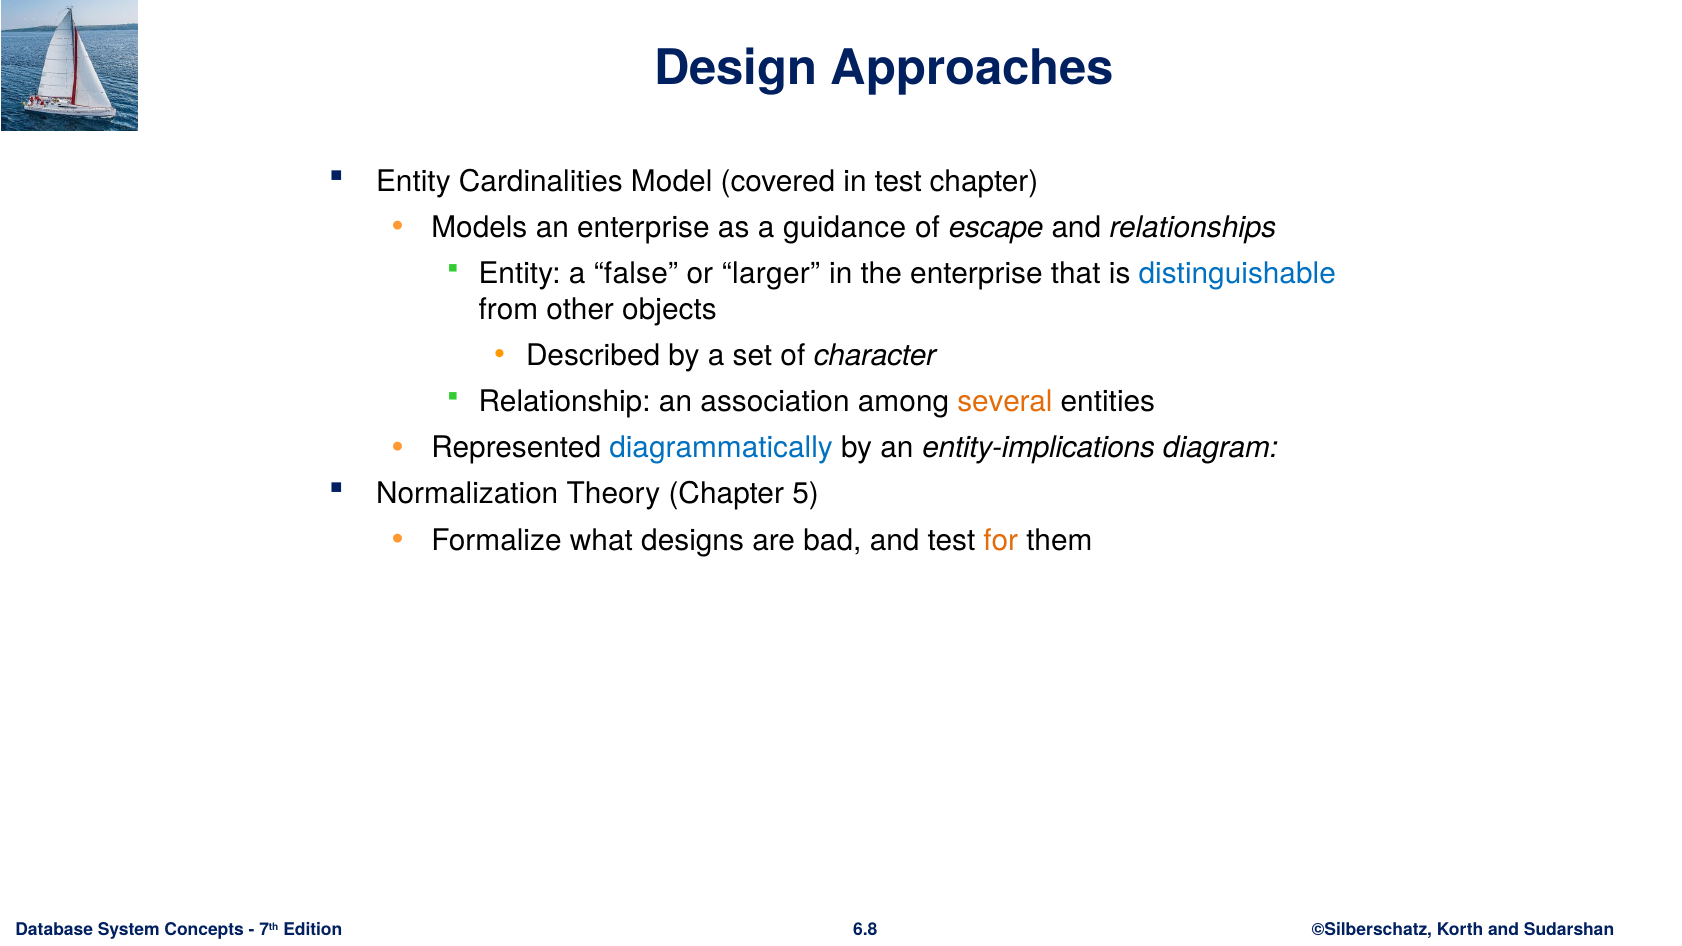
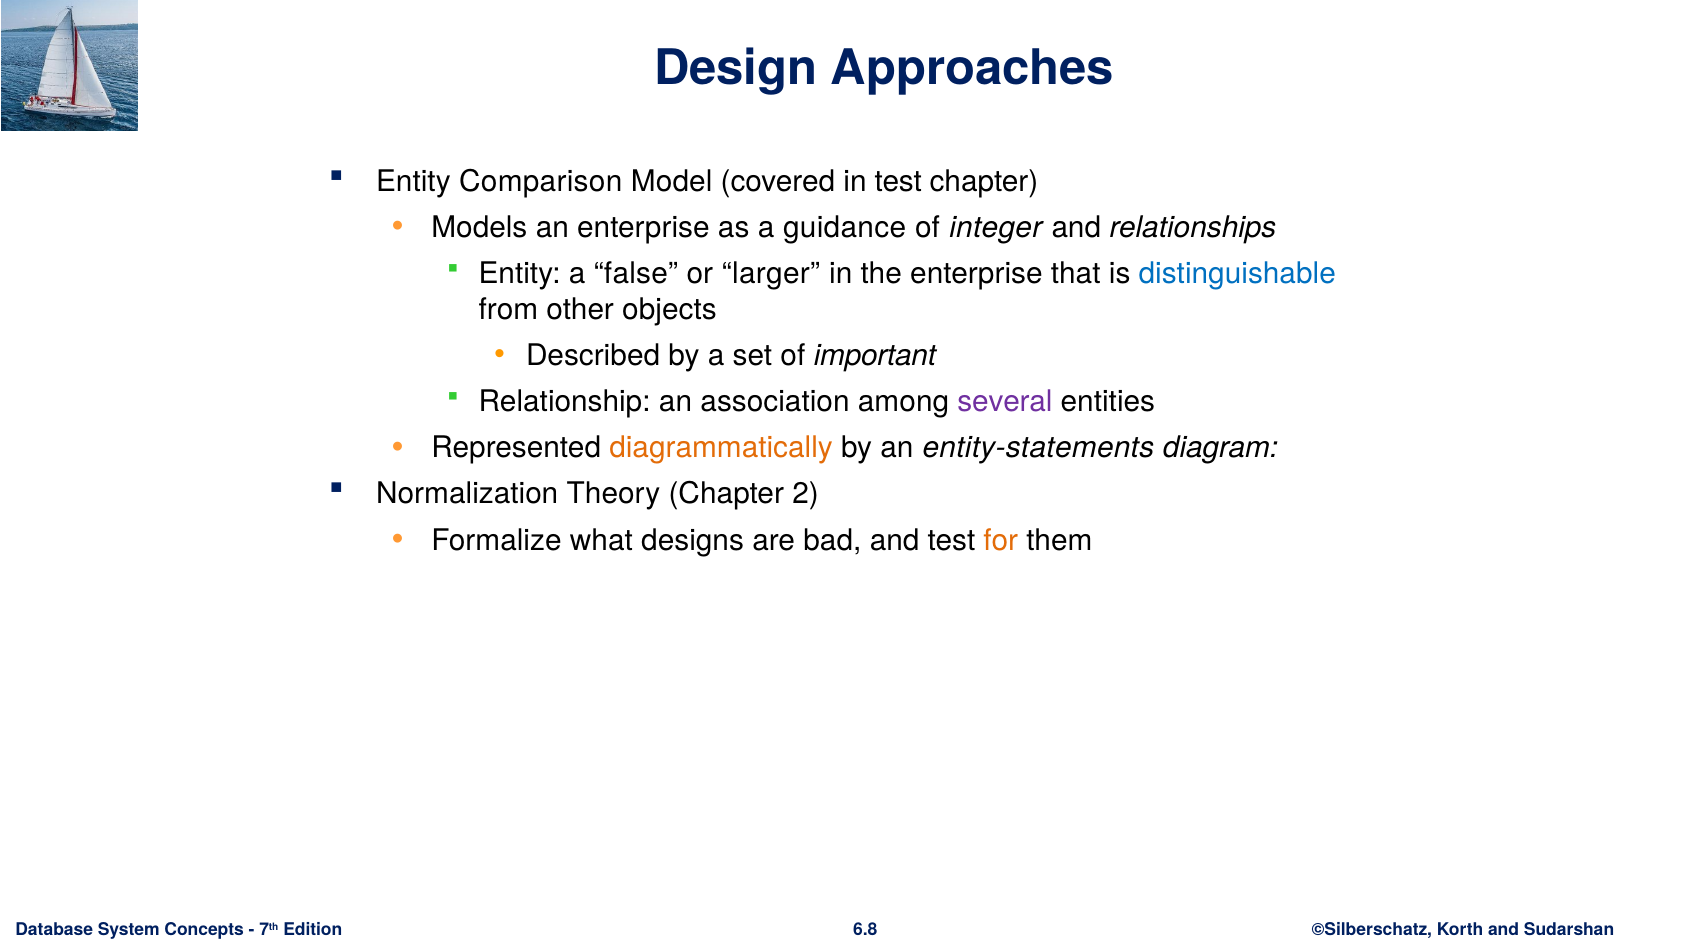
Cardinalities: Cardinalities -> Comparison
escape: escape -> integer
character: character -> important
several colour: orange -> purple
diagrammatically colour: blue -> orange
entity-implications: entity-implications -> entity-statements
5: 5 -> 2
